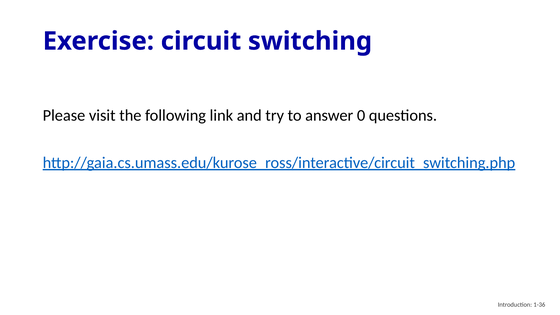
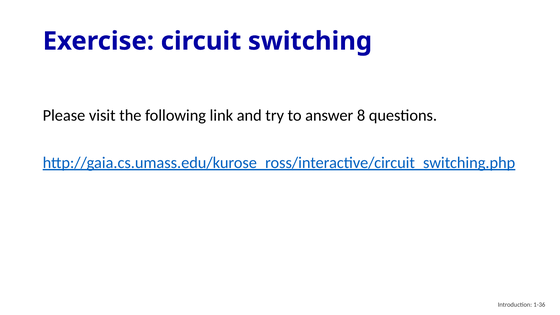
0: 0 -> 8
